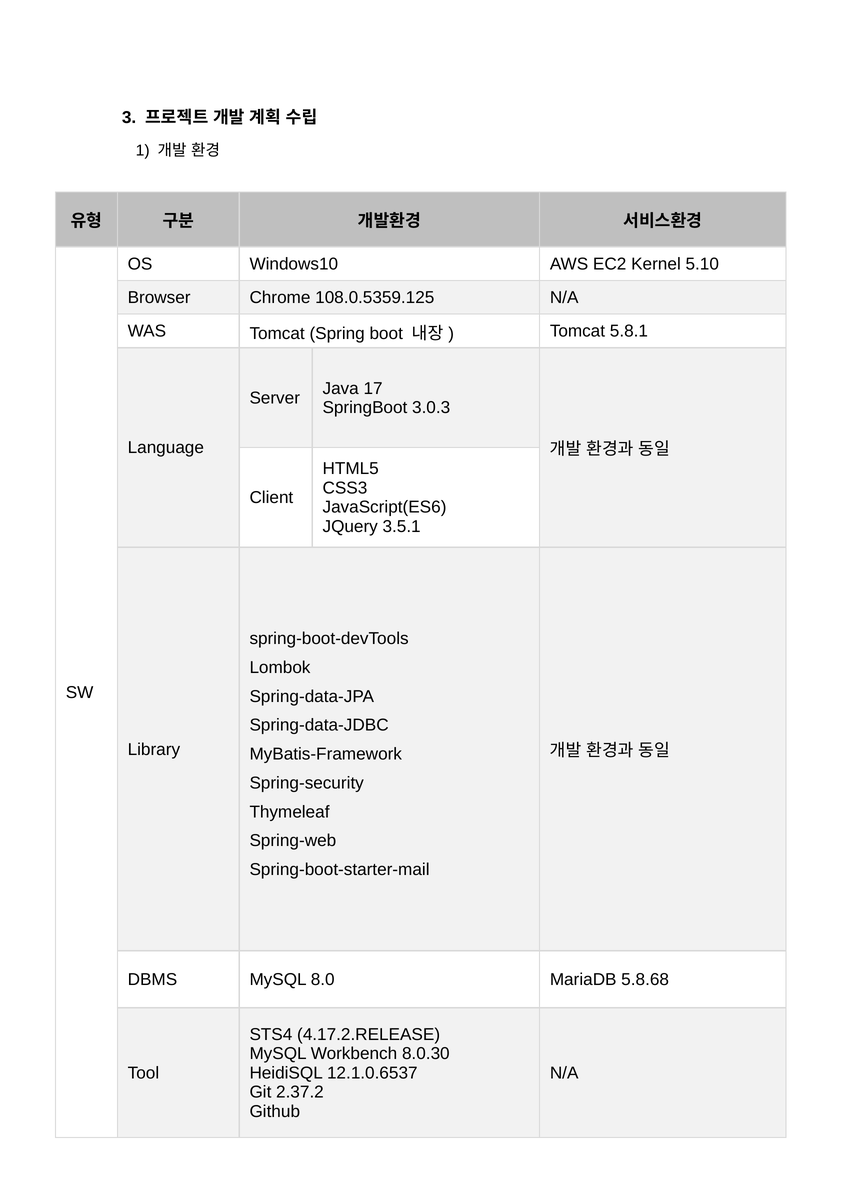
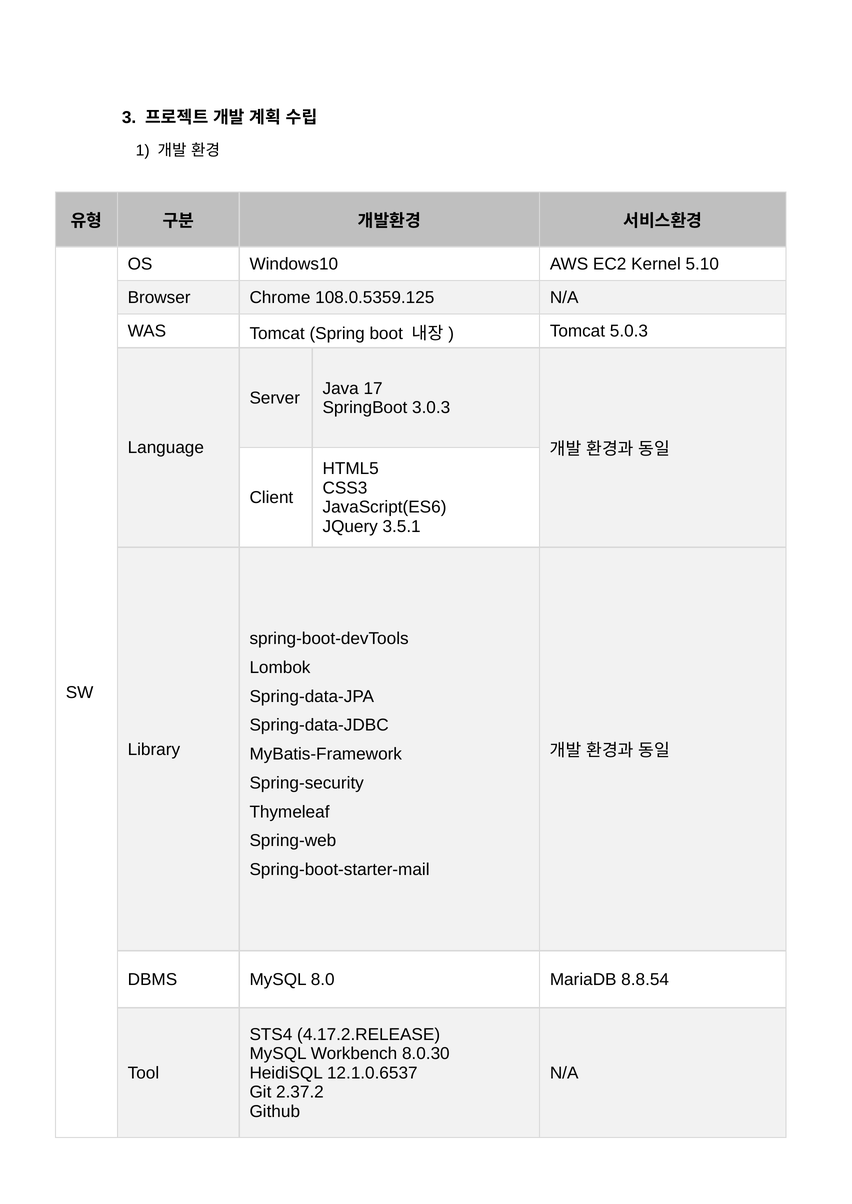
5.8.1: 5.8.1 -> 5.0.3
5.8.68: 5.8.68 -> 8.8.54
